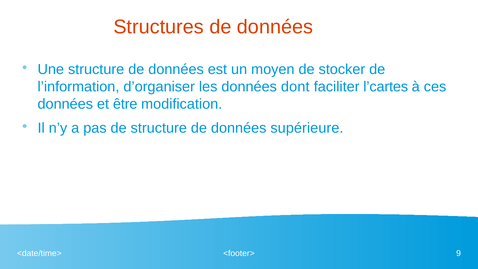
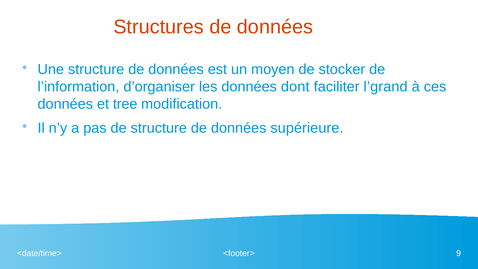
l’cartes: l’cartes -> l’grand
être: être -> tree
